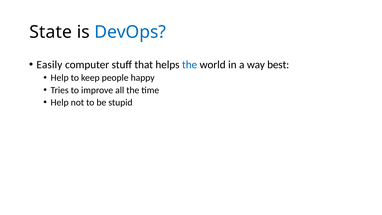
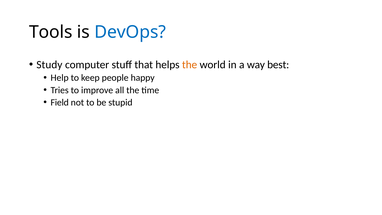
State: State -> Tools
Easily: Easily -> Study
the at (190, 65) colour: blue -> orange
Help at (60, 102): Help -> Field
